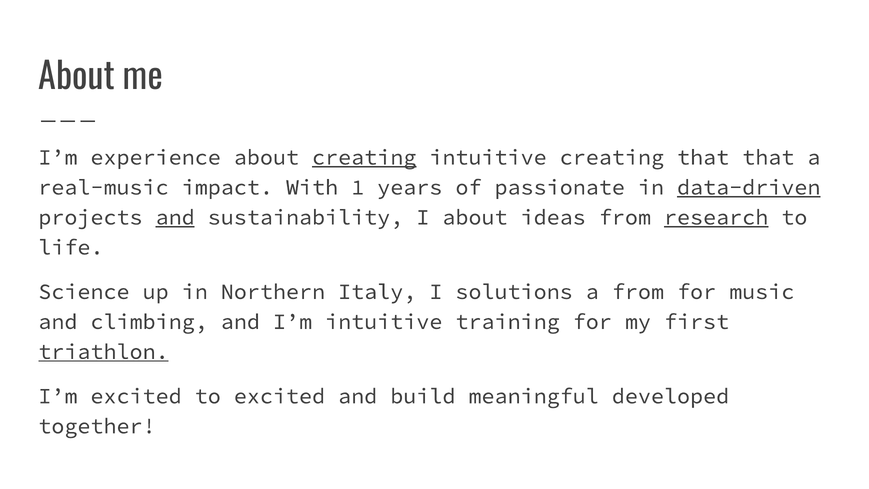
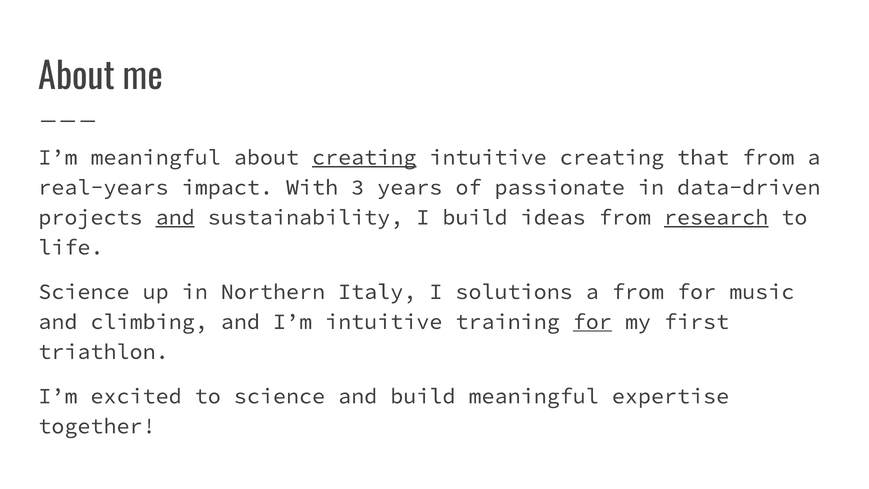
I’m experience: experience -> meaningful
that that: that -> from
real-music: real-music -> real-years
1: 1 -> 3
data-driven underline: present -> none
I about: about -> build
for at (592, 322) underline: none -> present
triathlon underline: present -> none
to excited: excited -> science
developed: developed -> expertise
